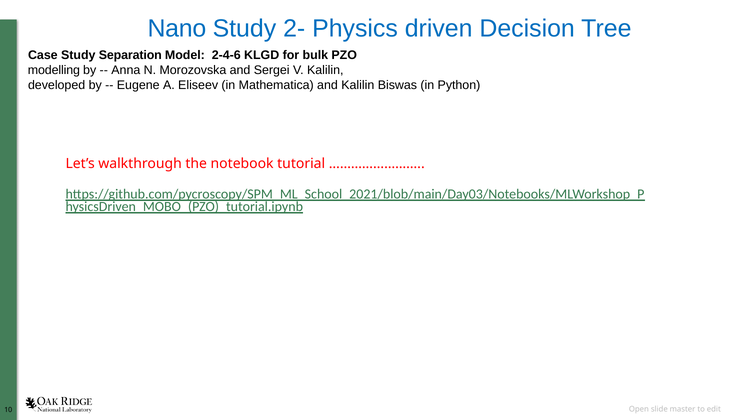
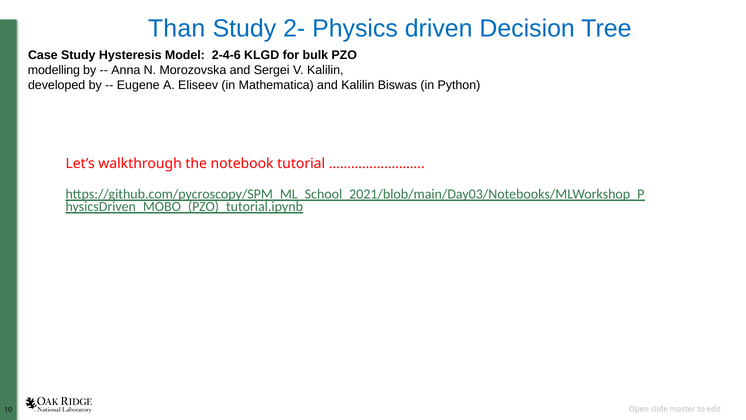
Nano: Nano -> Than
Separation: Separation -> Hysteresis
